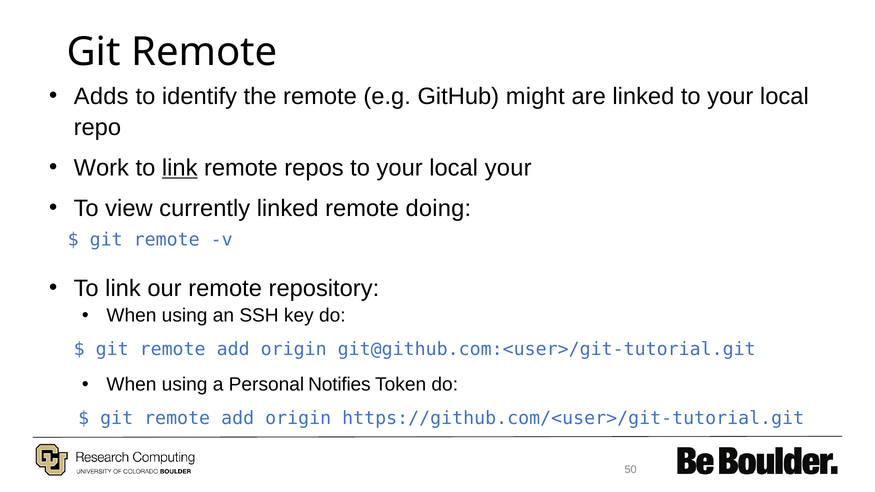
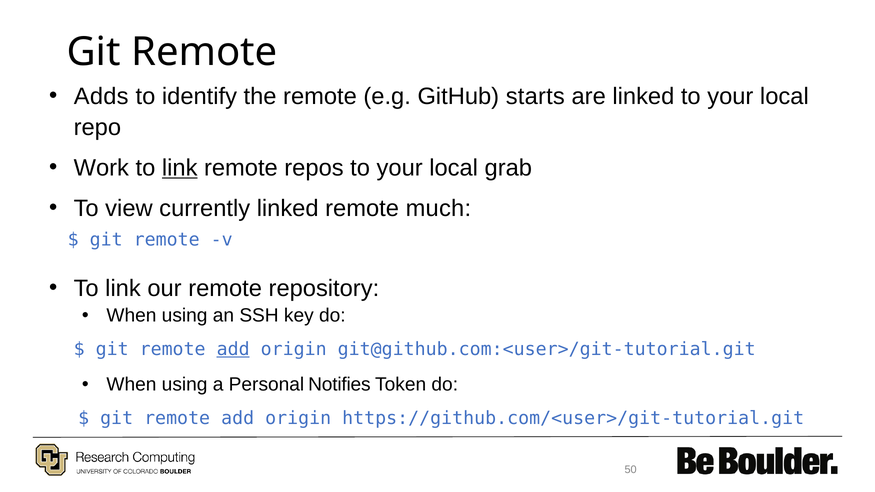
might: might -> starts
local your: your -> grab
doing: doing -> much
add at (233, 349) underline: none -> present
